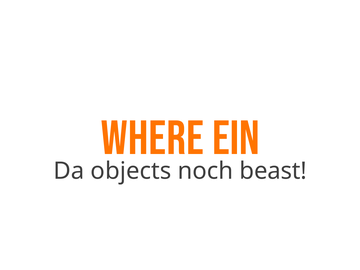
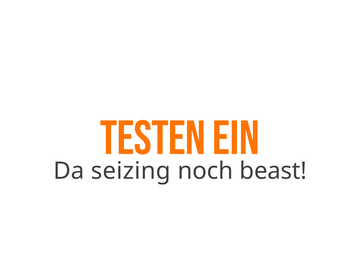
Where: Where -> Testen
objects: objects -> seizing
